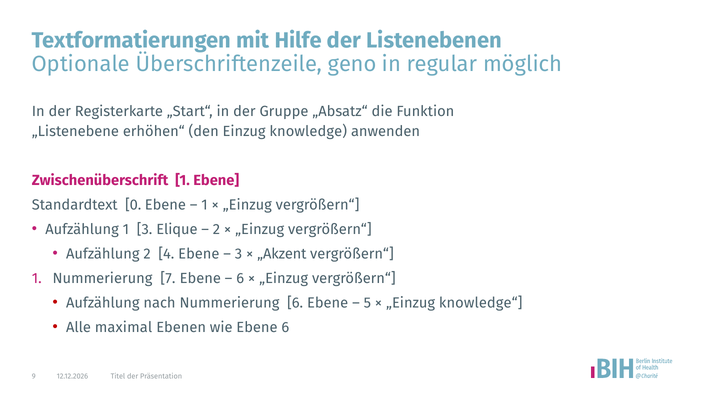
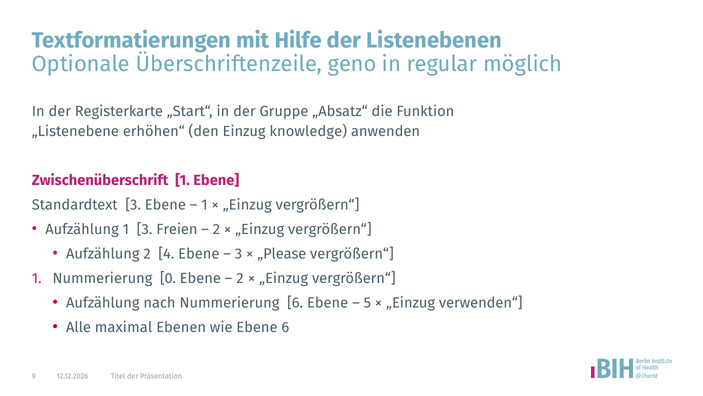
Standardtext 0: 0 -> 3
Elique: Elique -> Freien
„Akzent: „Akzent -> „Please
7: 7 -> 0
6 at (240, 278): 6 -> 2
knowledge“: knowledge“ -> verwenden“
